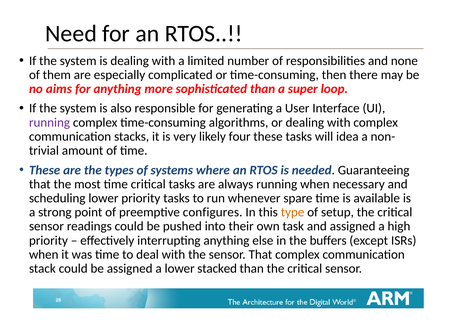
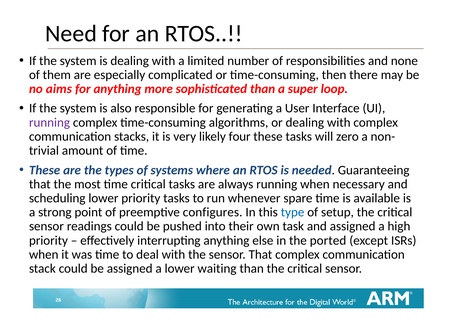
idea: idea -> zero
type colour: orange -> blue
buffers: buffers -> ported
stacked: stacked -> waiting
